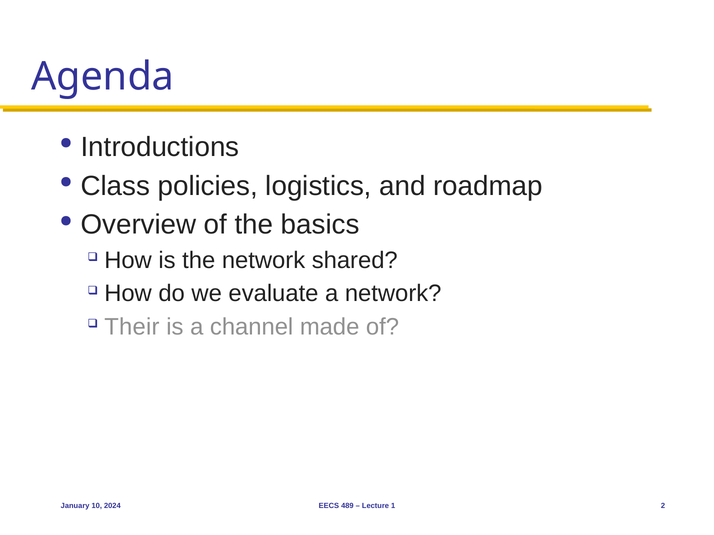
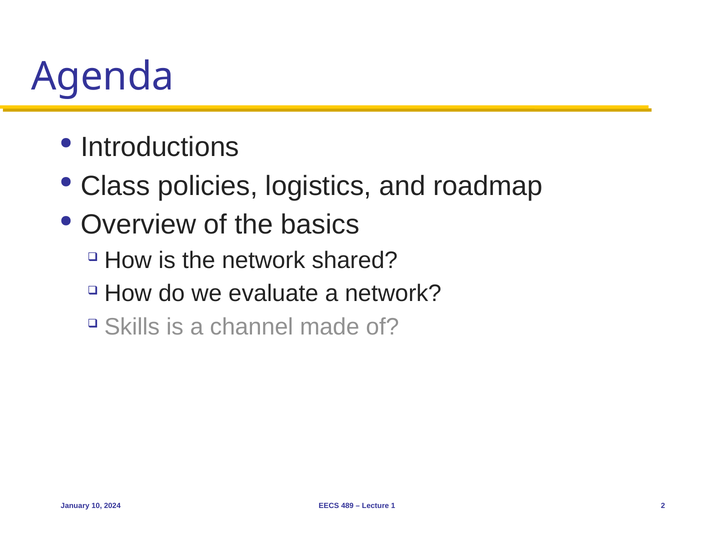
Their: Their -> Skills
